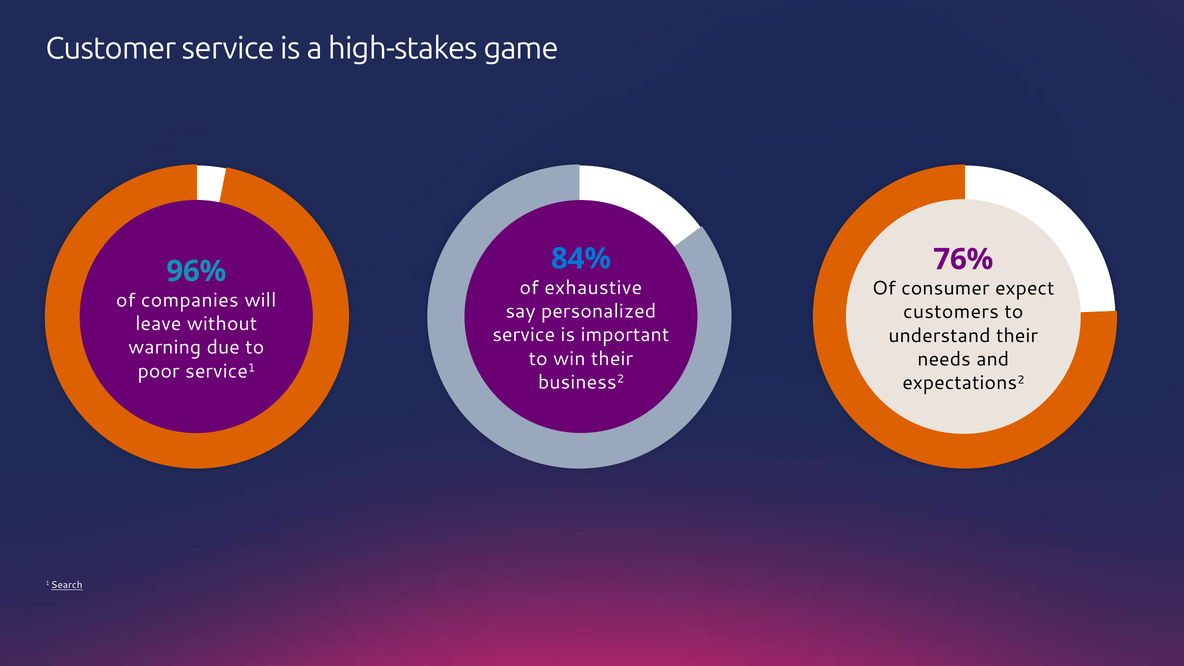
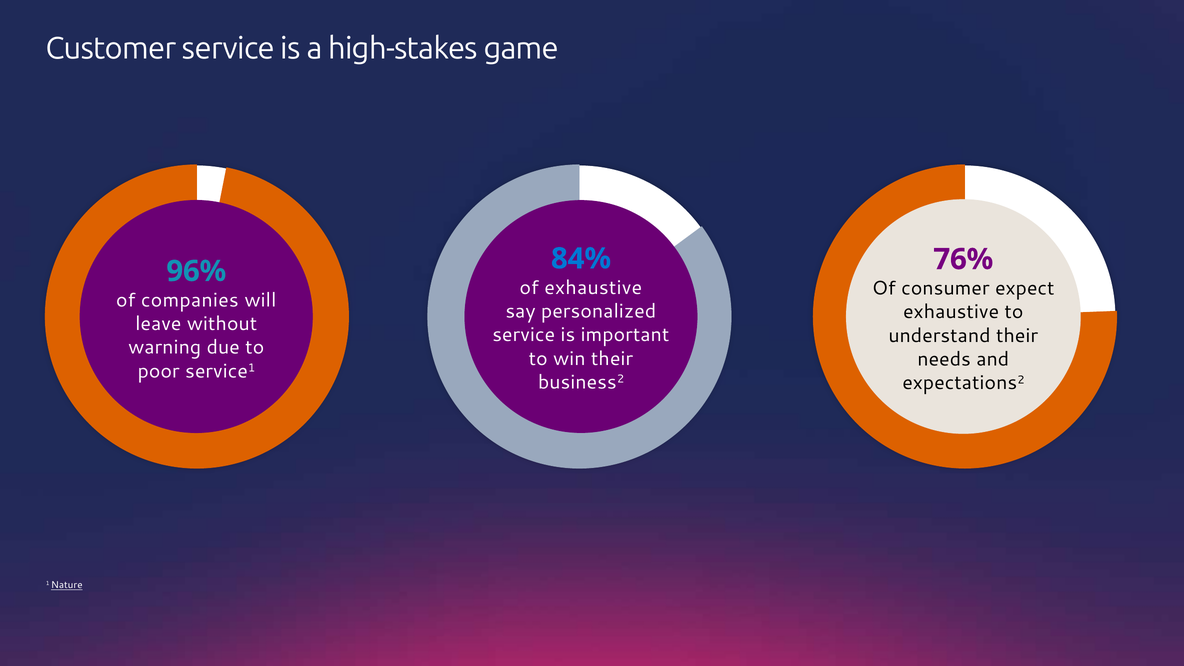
customers at (951, 312): customers -> exhaustive
Search: Search -> Nature
